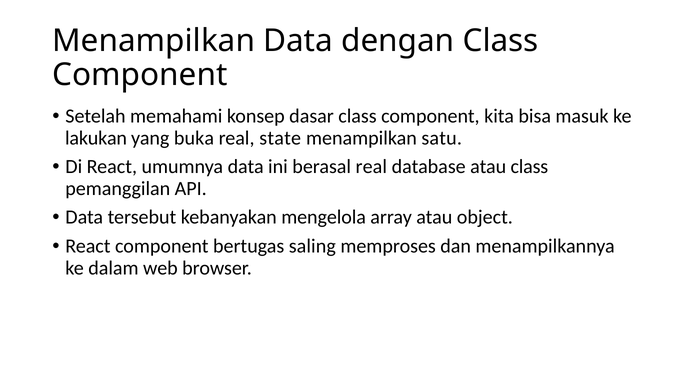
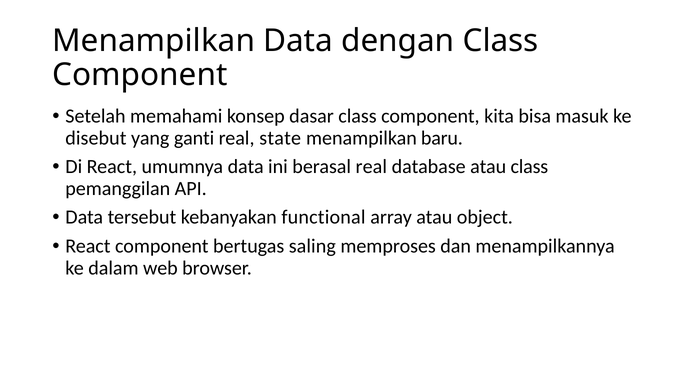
lakukan: lakukan -> disebut
buka: buka -> ganti
satu: satu -> baru
mengelola: mengelola -> functional
